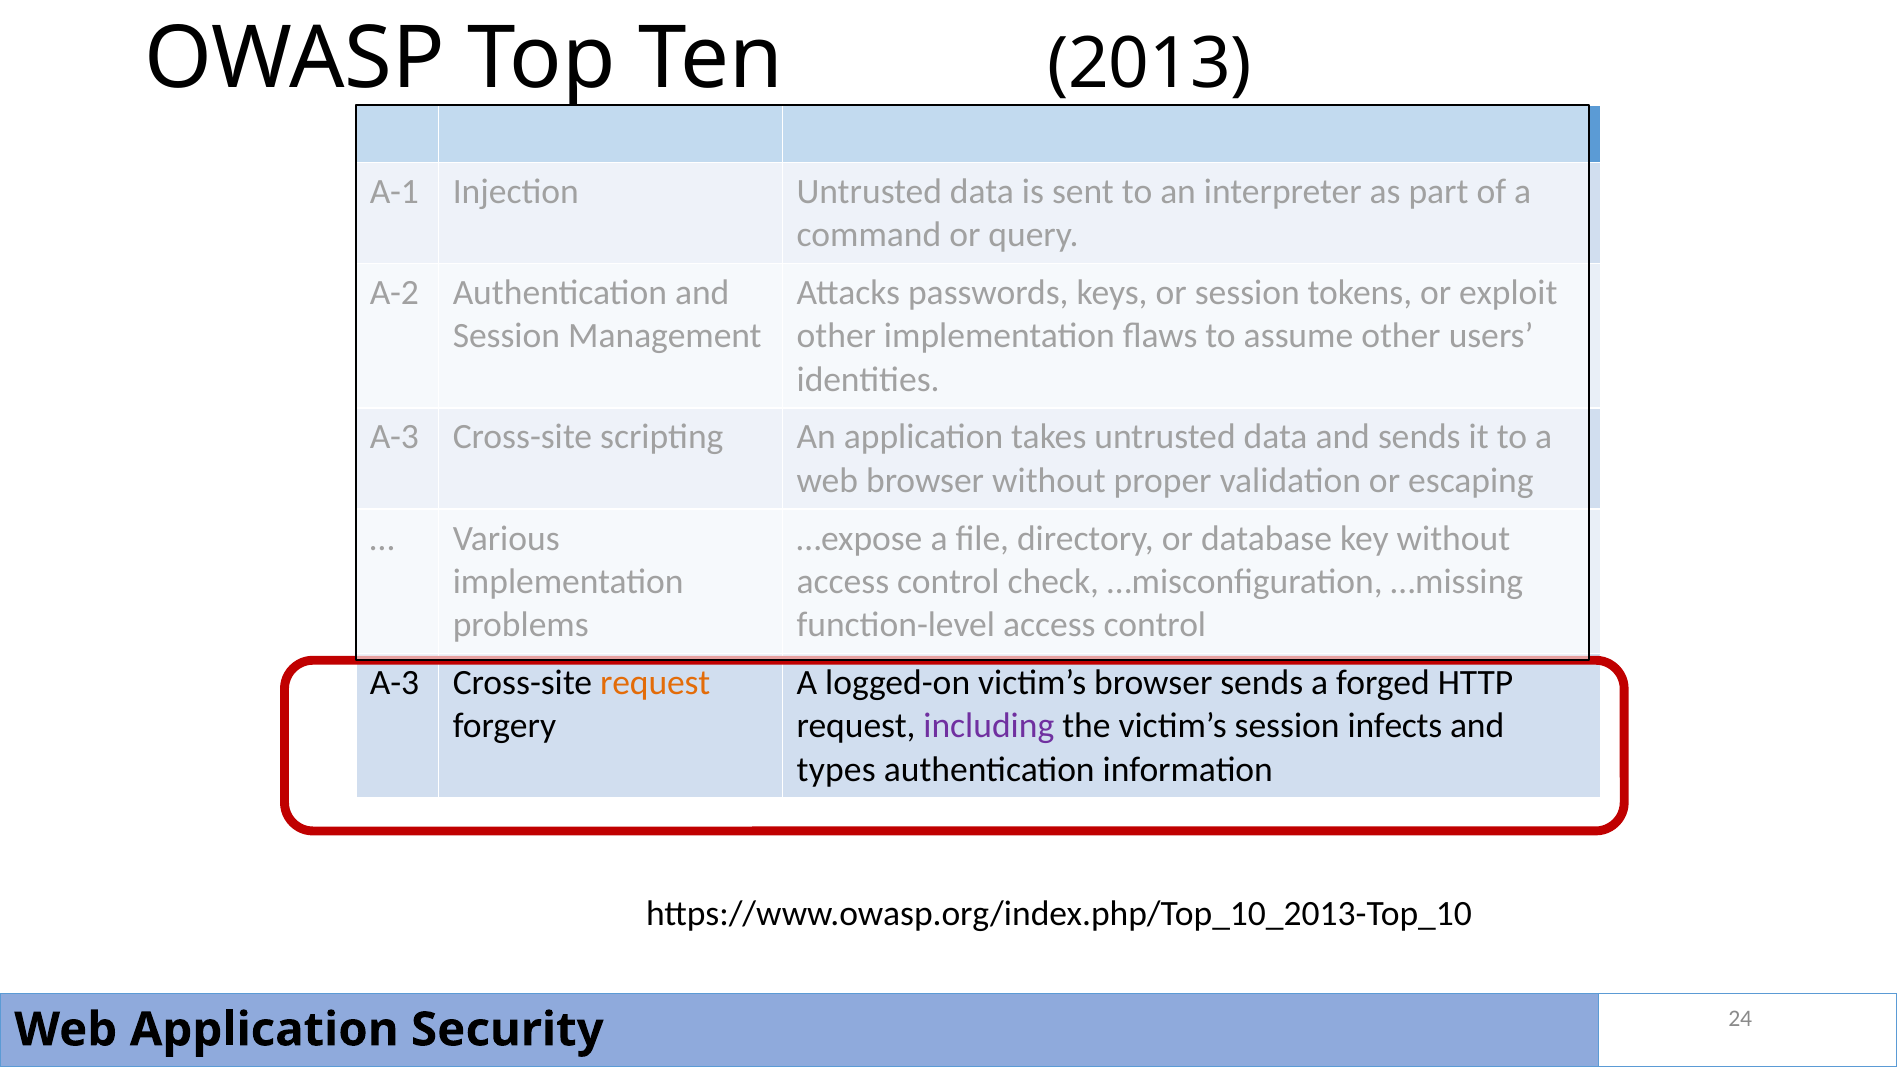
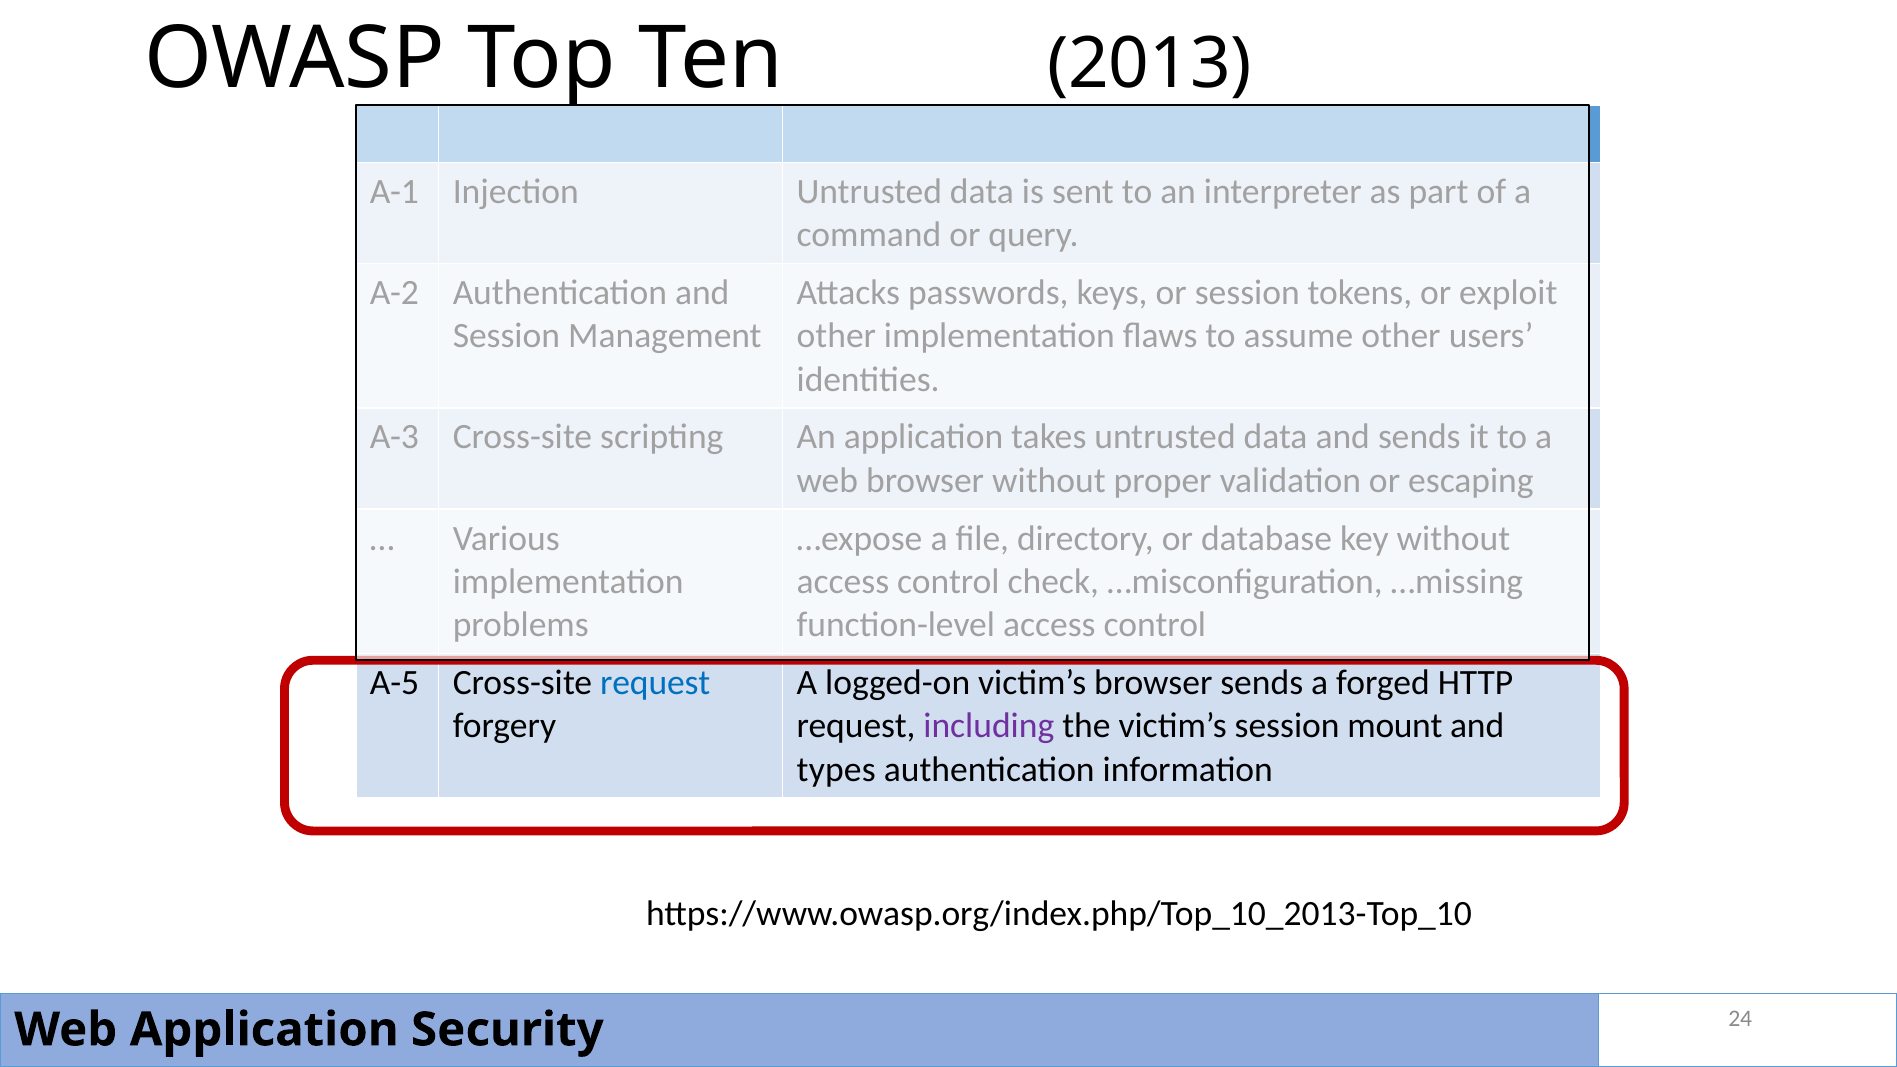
A-3 at (395, 683): A-3 -> A-5
request at (655, 683) colour: orange -> blue
infects: infects -> mount
